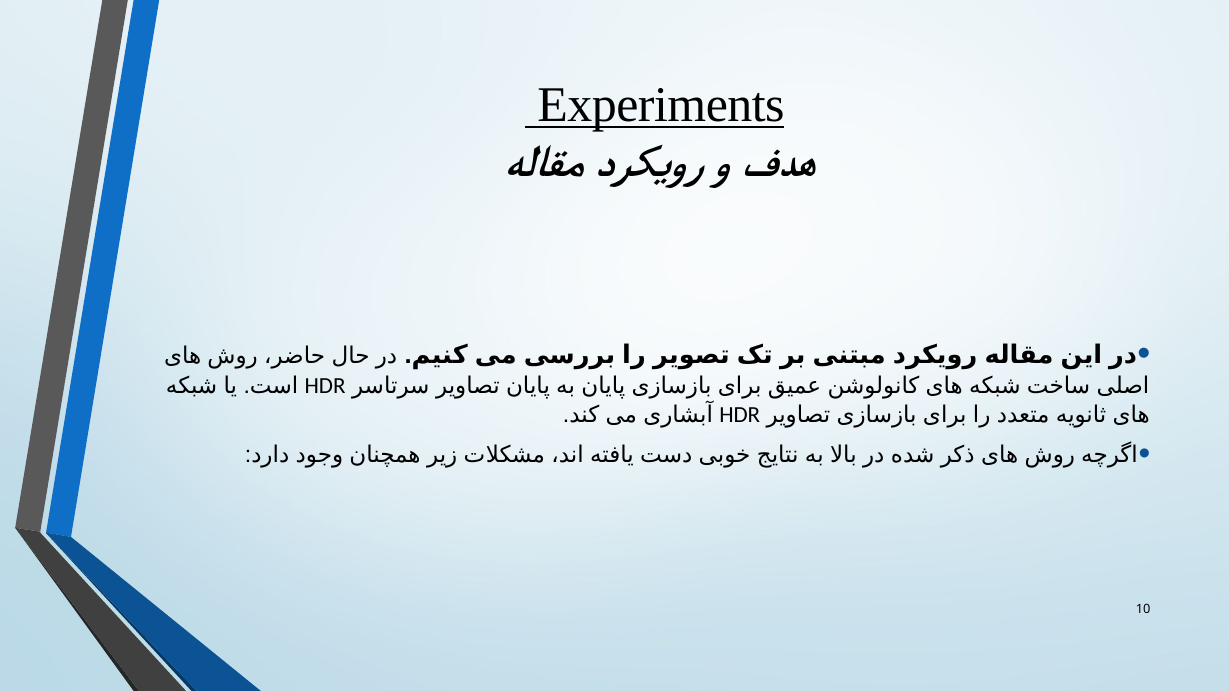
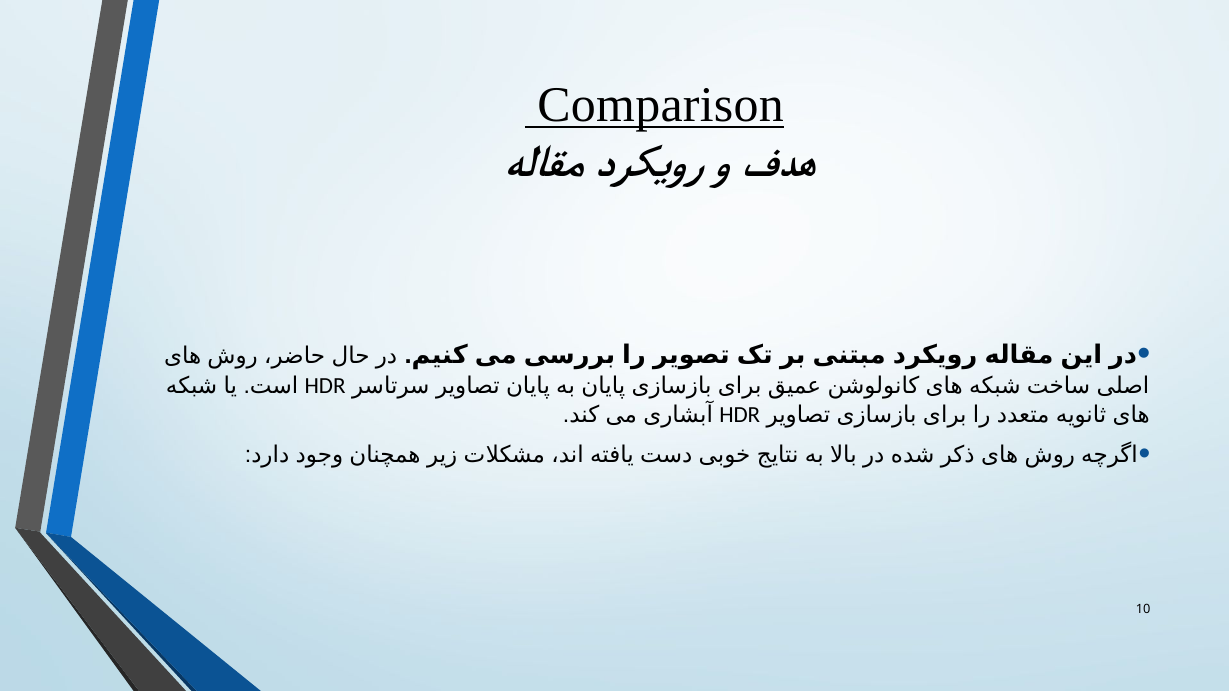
Experiments: Experiments -> Comparison
